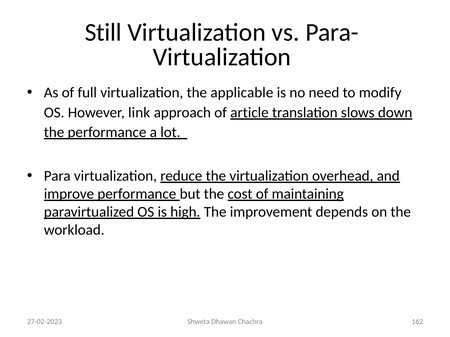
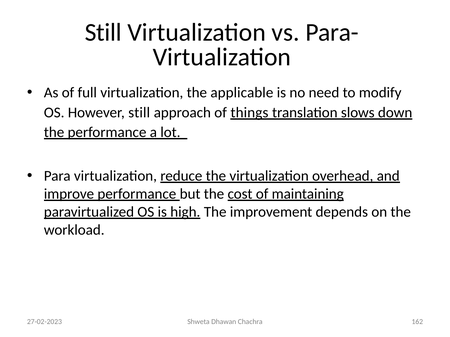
However link: link -> still
article: article -> things
